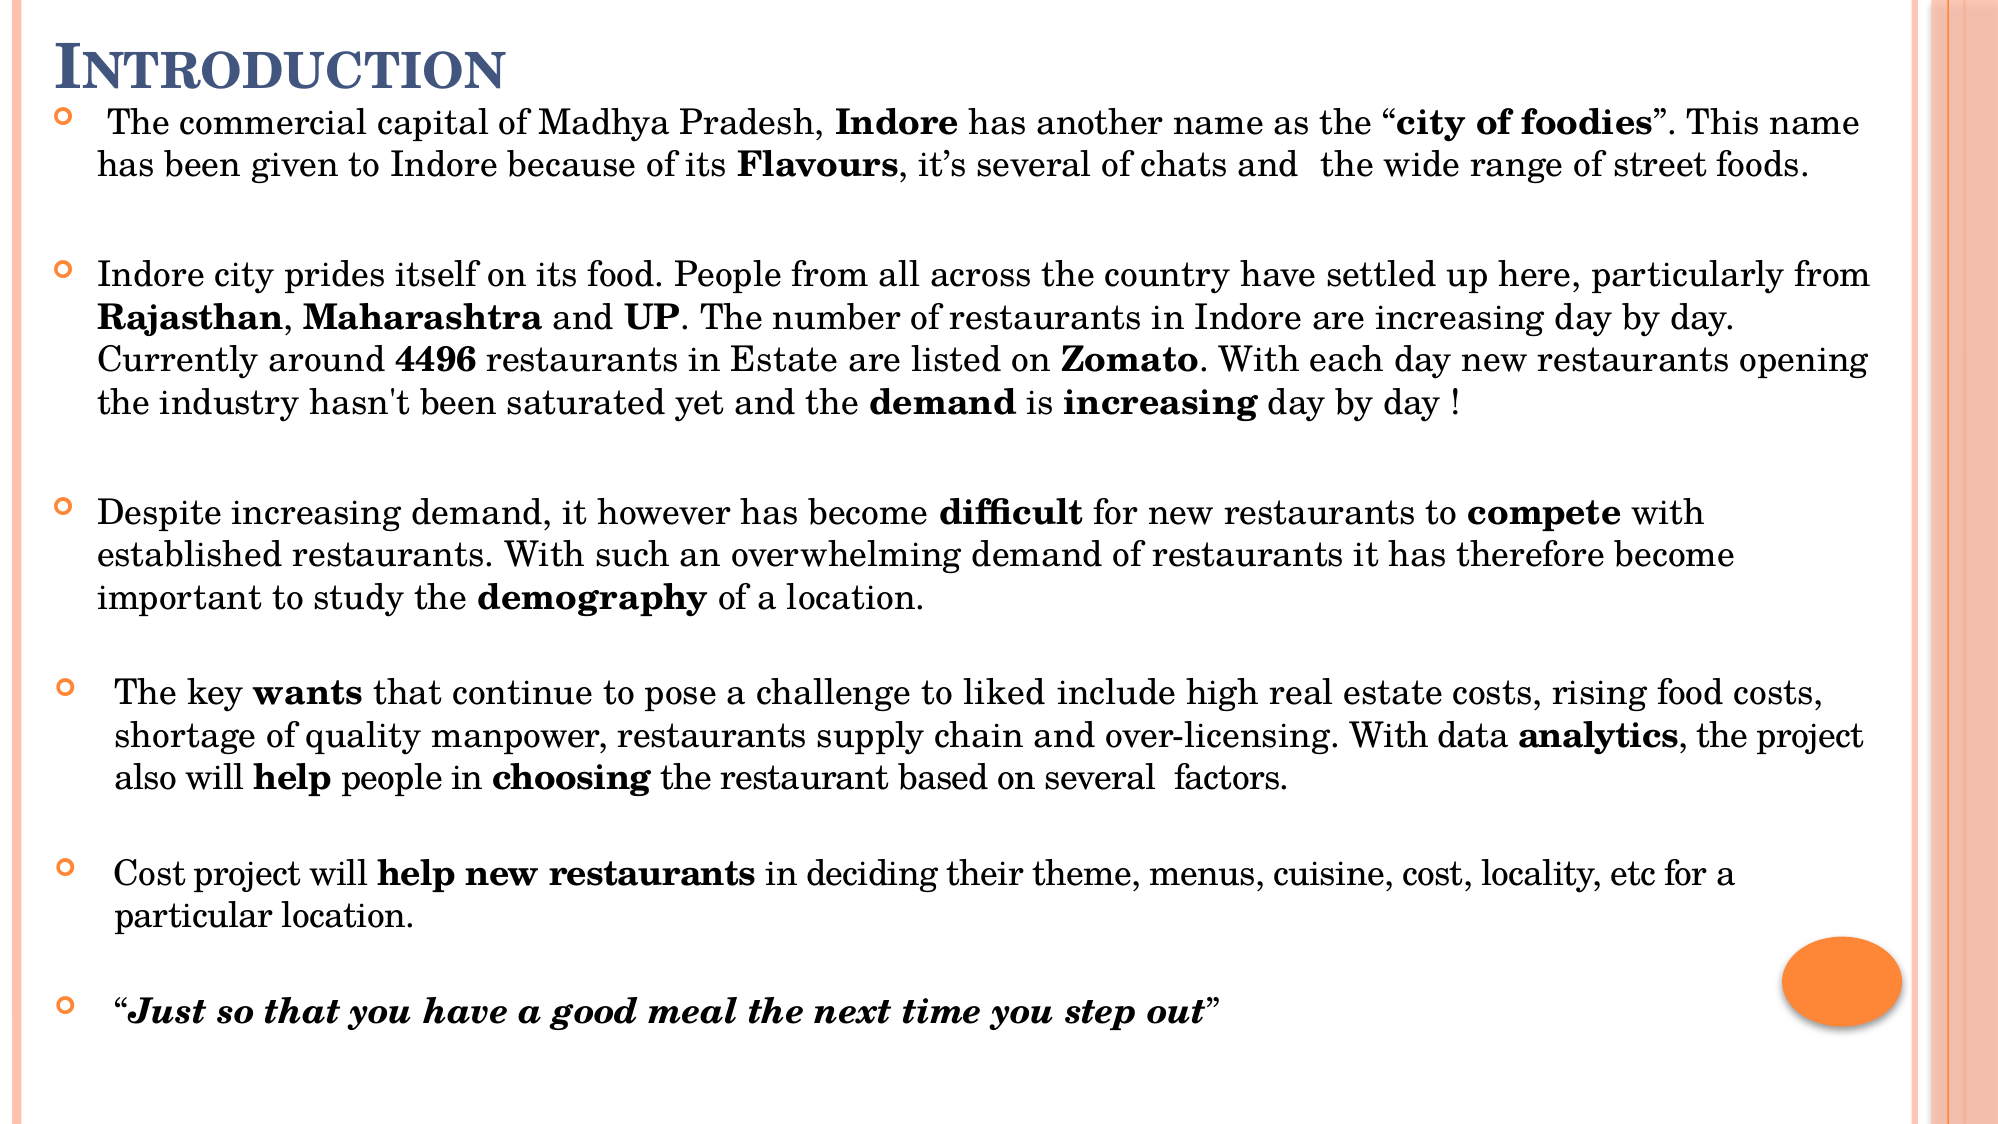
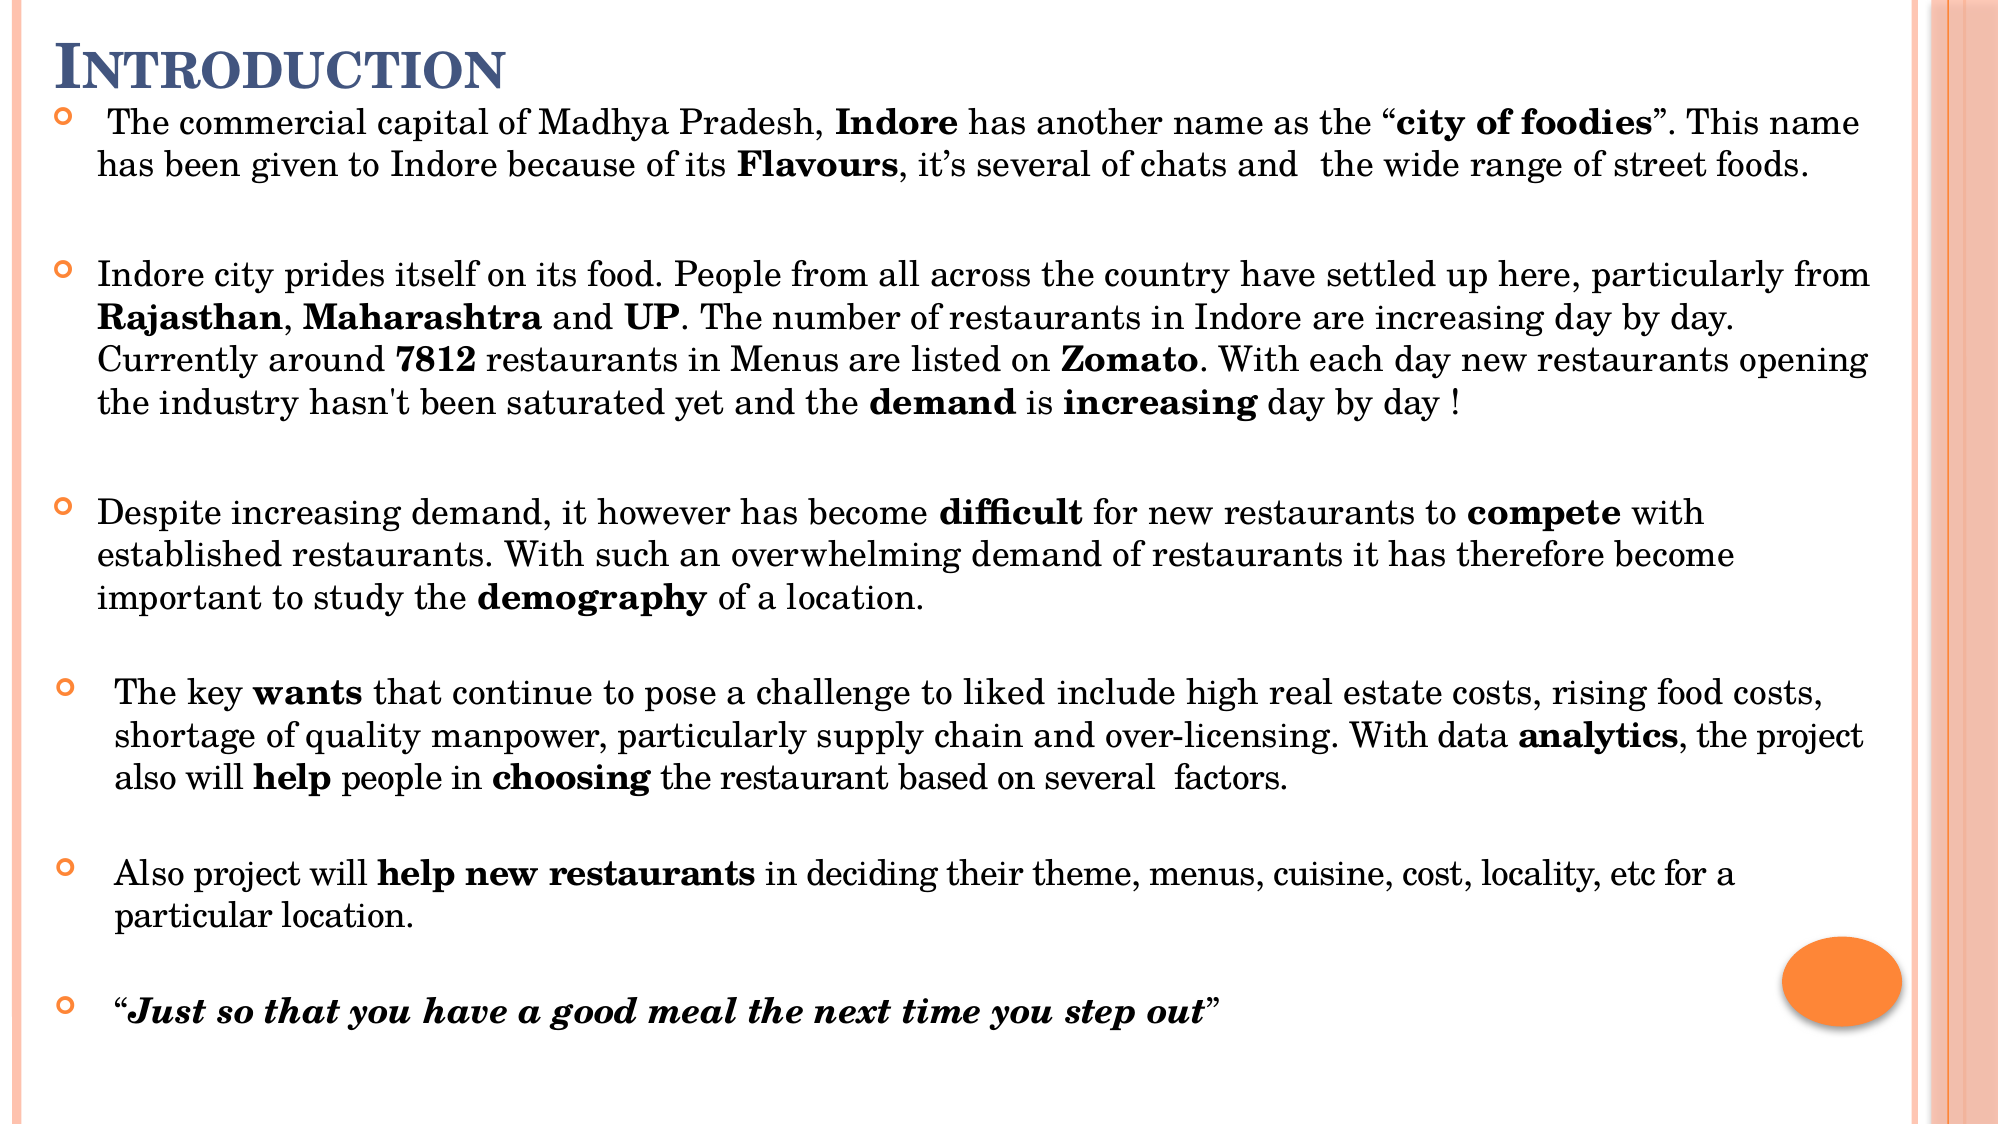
4496: 4496 -> 7812
in Estate: Estate -> Menus
manpower restaurants: restaurants -> particularly
Cost at (150, 873): Cost -> Also
